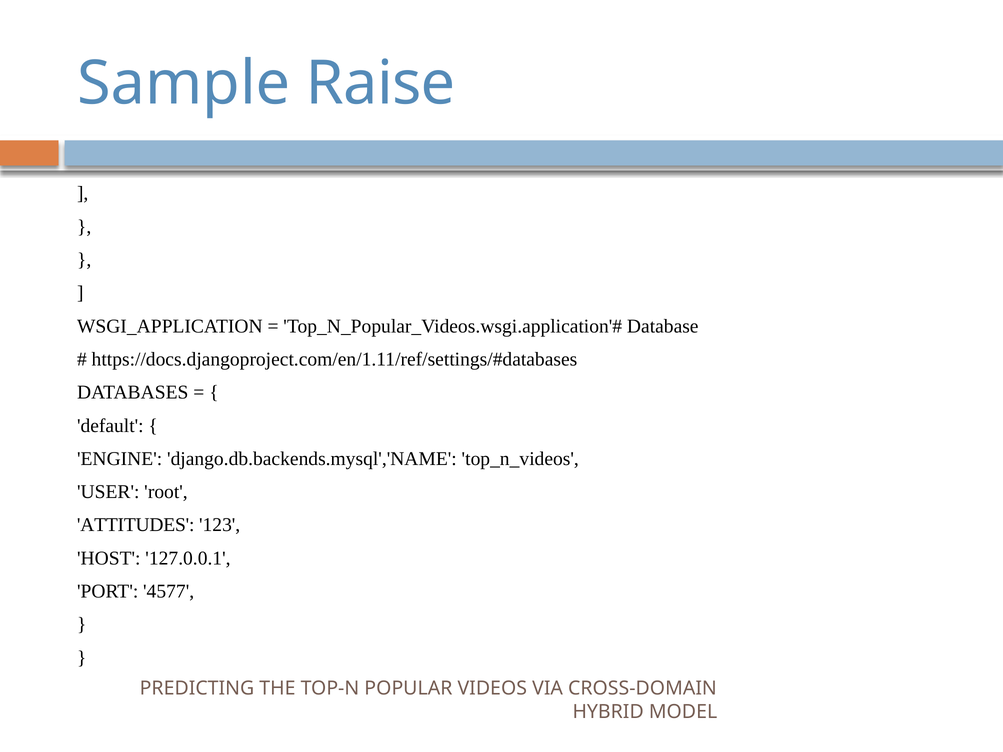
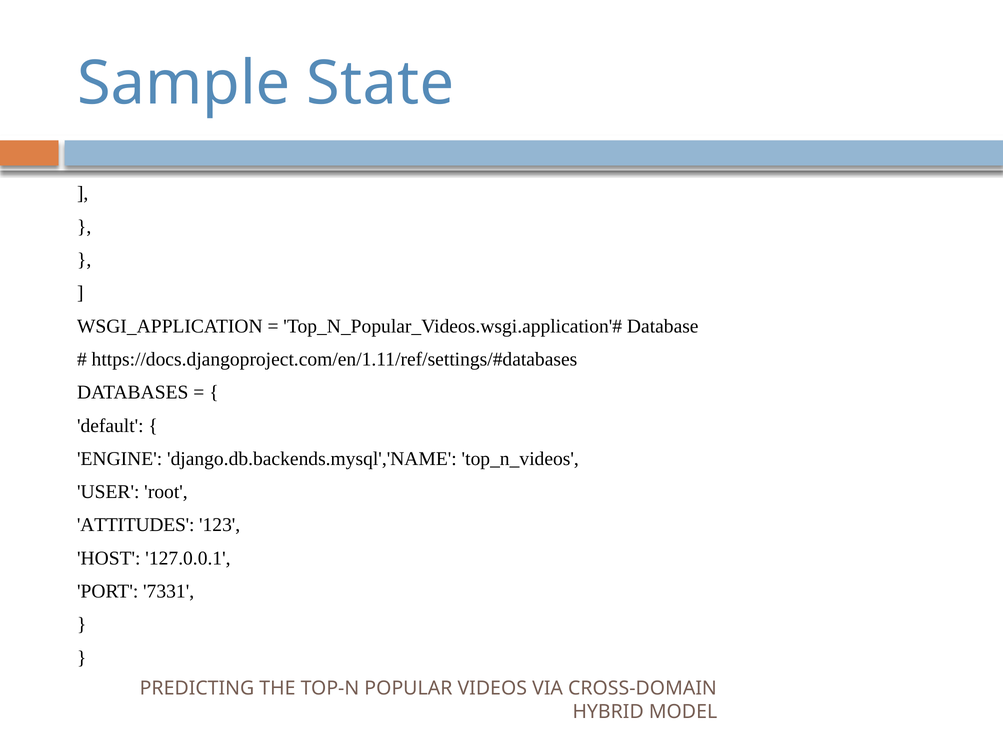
Raise: Raise -> State
4577: 4577 -> 7331
